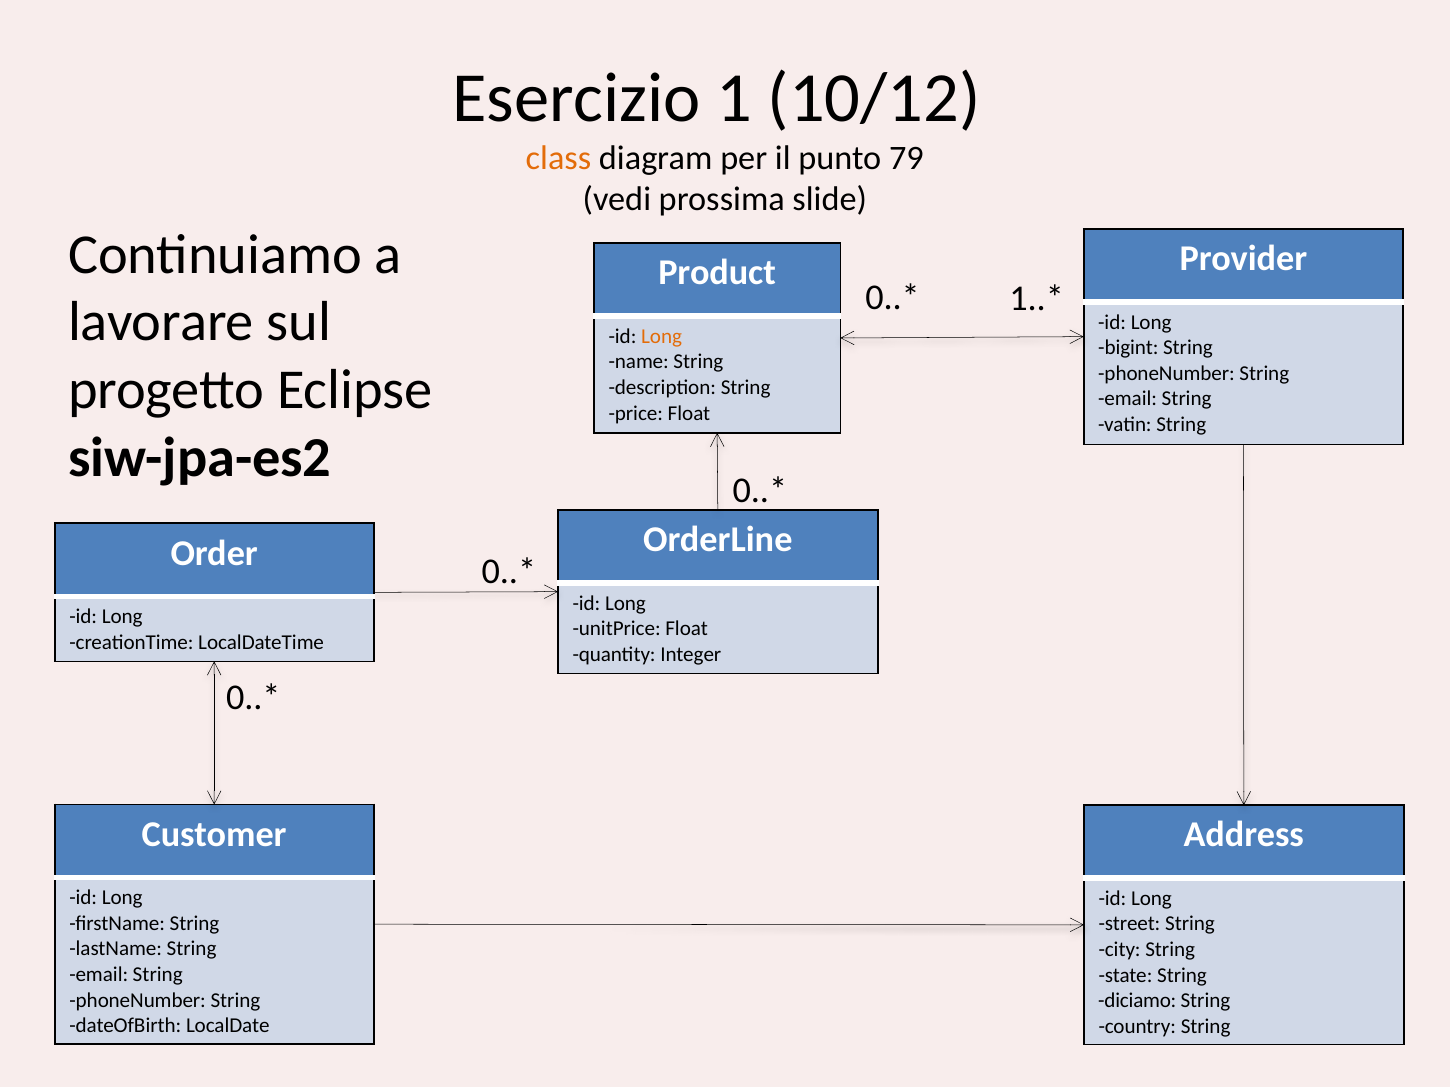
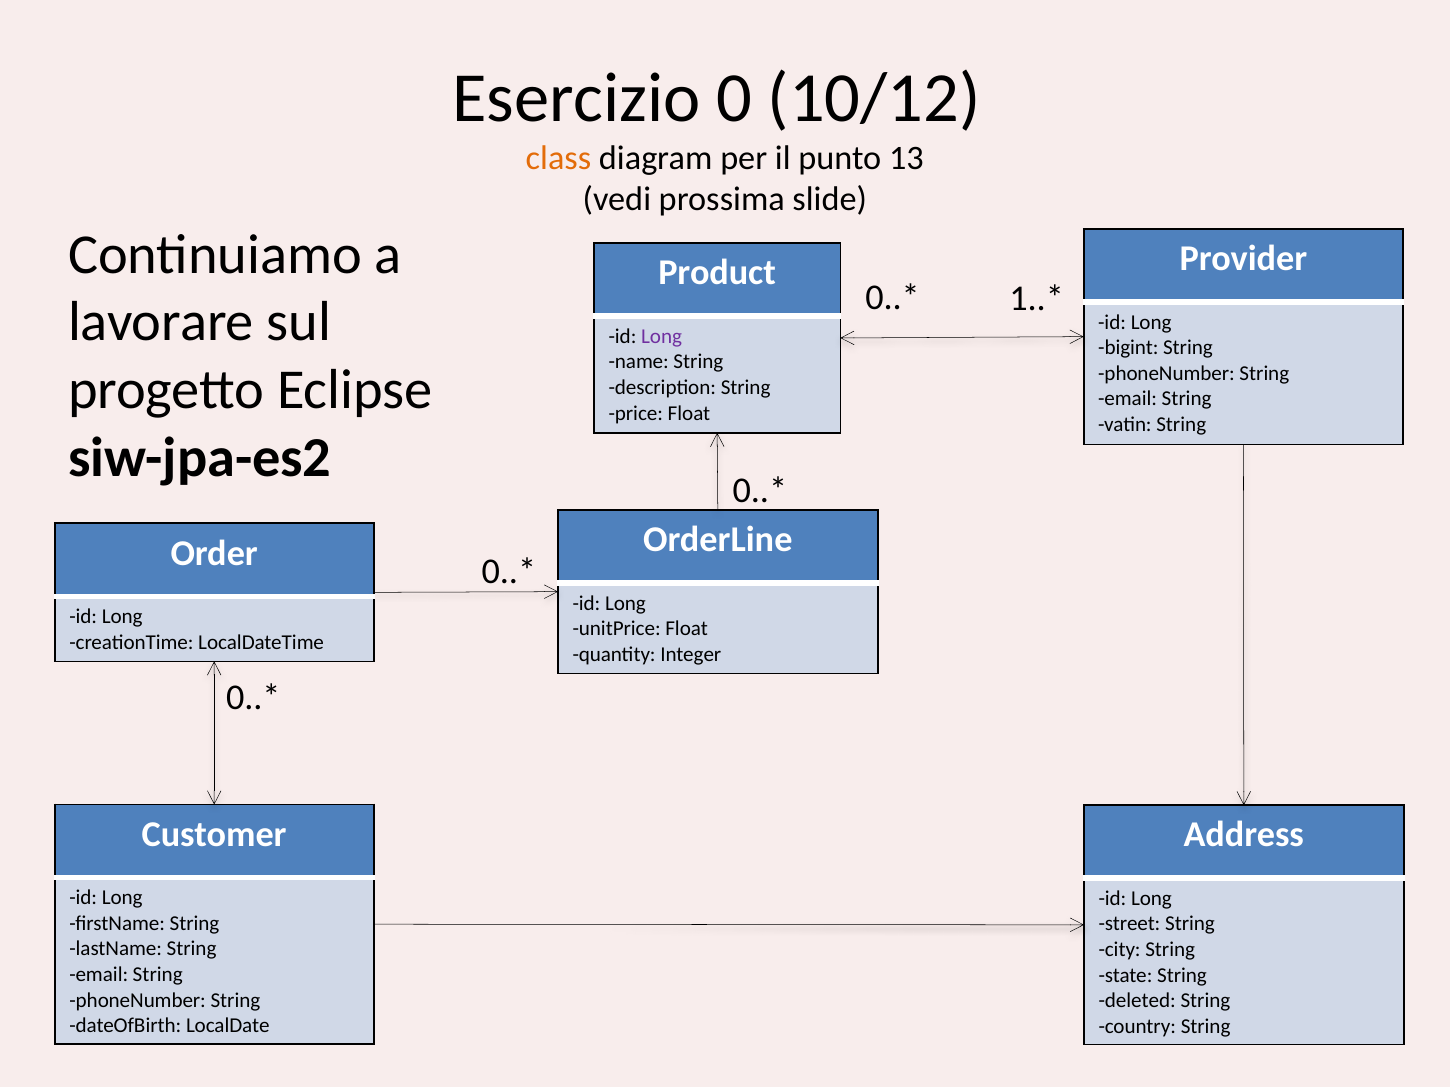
1: 1 -> 0
79: 79 -> 13
Long at (662, 336) colour: orange -> purple
diciamo: diciamo -> deleted
